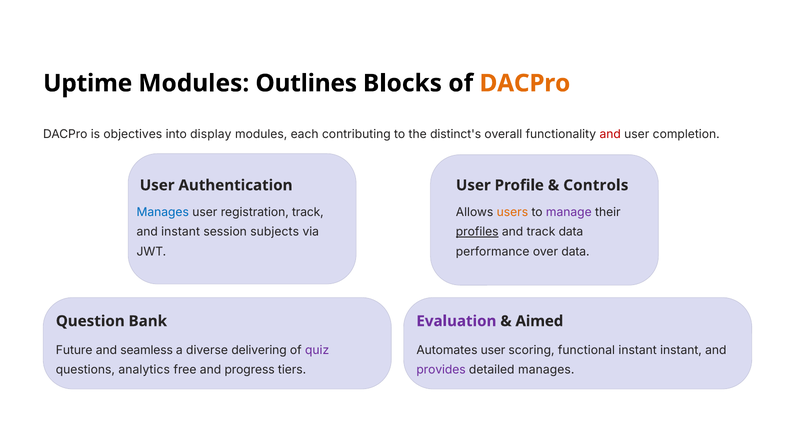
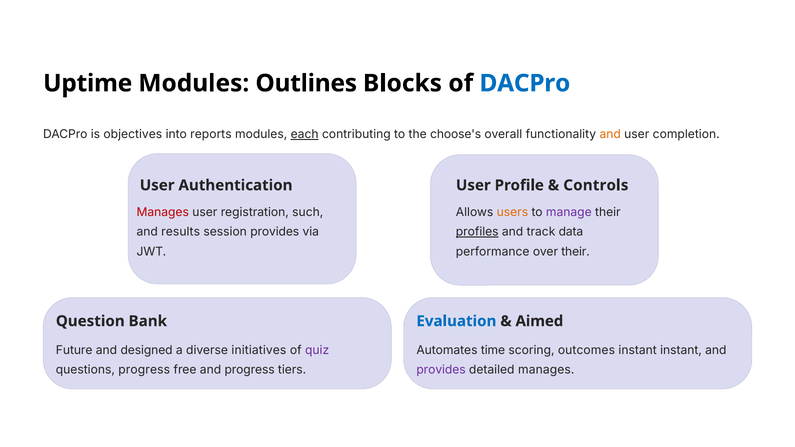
DACPro at (525, 83) colour: orange -> blue
display: display -> reports
each underline: none -> present
distinct's: distinct's -> choose's
and at (610, 134) colour: red -> orange
Manages at (163, 212) colour: blue -> red
registration track: track -> such
and instant: instant -> results
session subjects: subjects -> provides
over data: data -> their
Evaluation colour: purple -> blue
seamless: seamless -> designed
delivering: delivering -> initiatives
Automates user: user -> time
functional: functional -> outcomes
questions analytics: analytics -> progress
